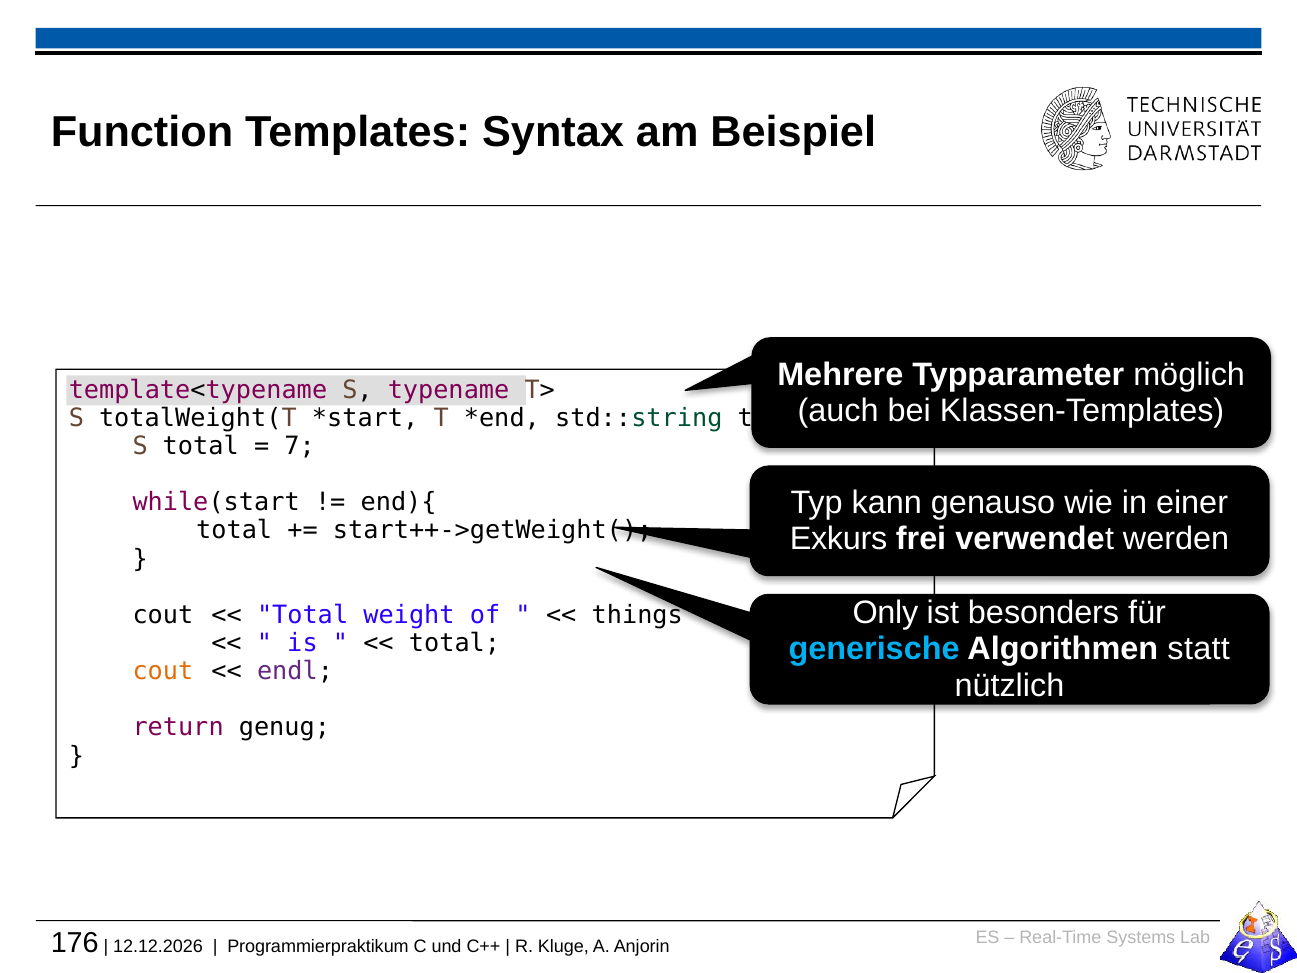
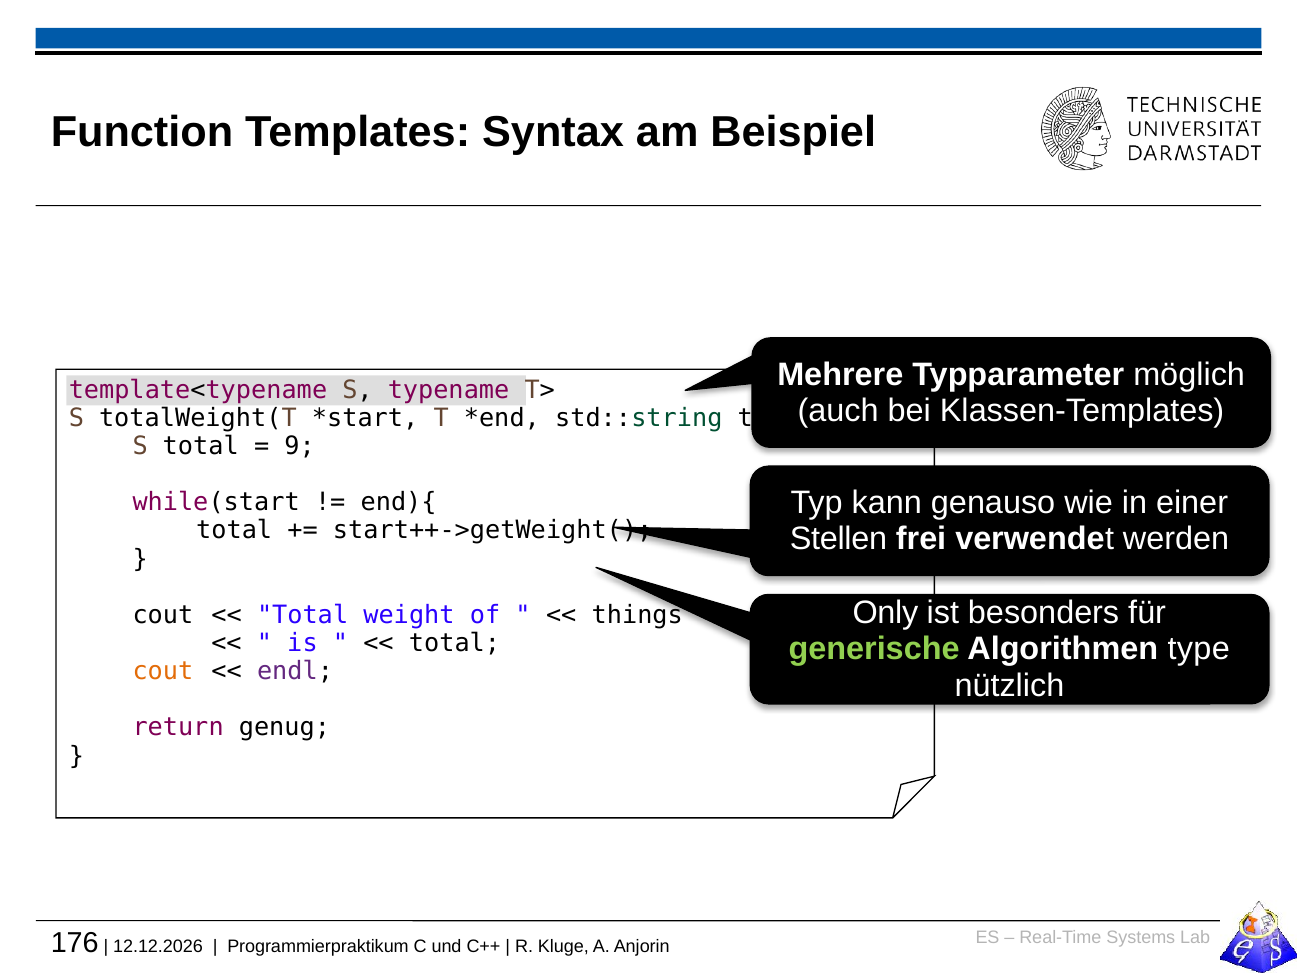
7: 7 -> 9
Exkurs: Exkurs -> Stellen
generische colour: light blue -> light green
statt: statt -> type
